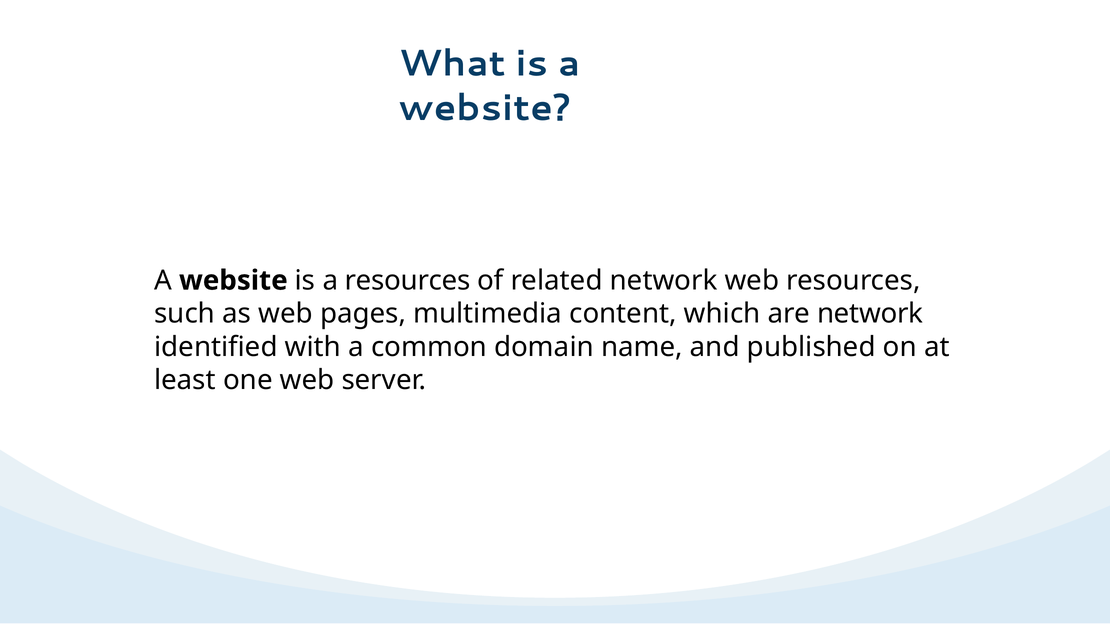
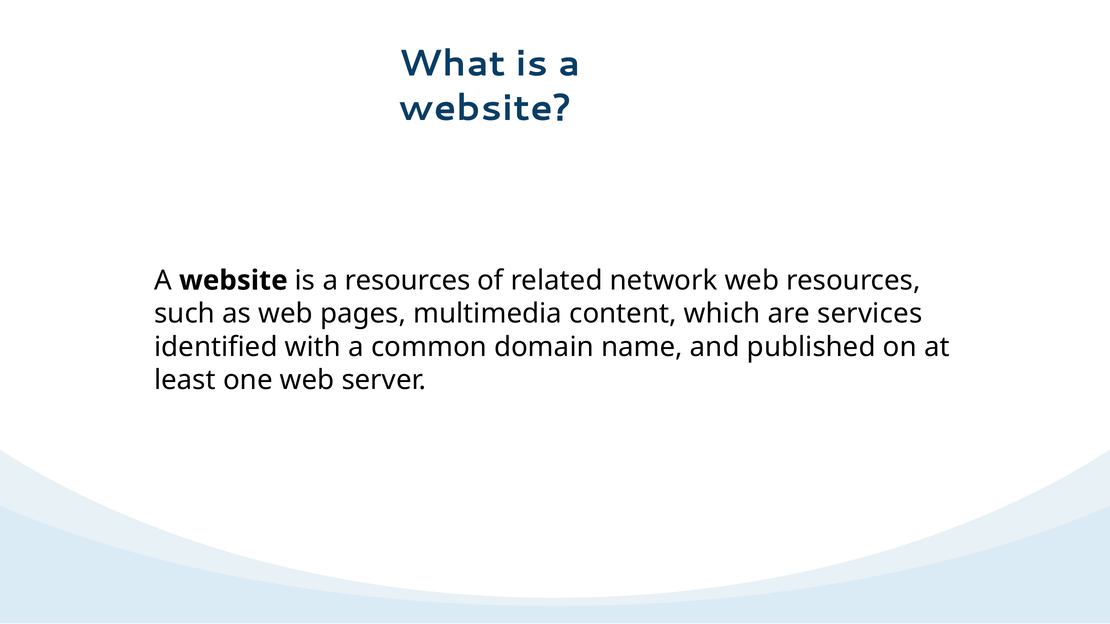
are network: network -> services
